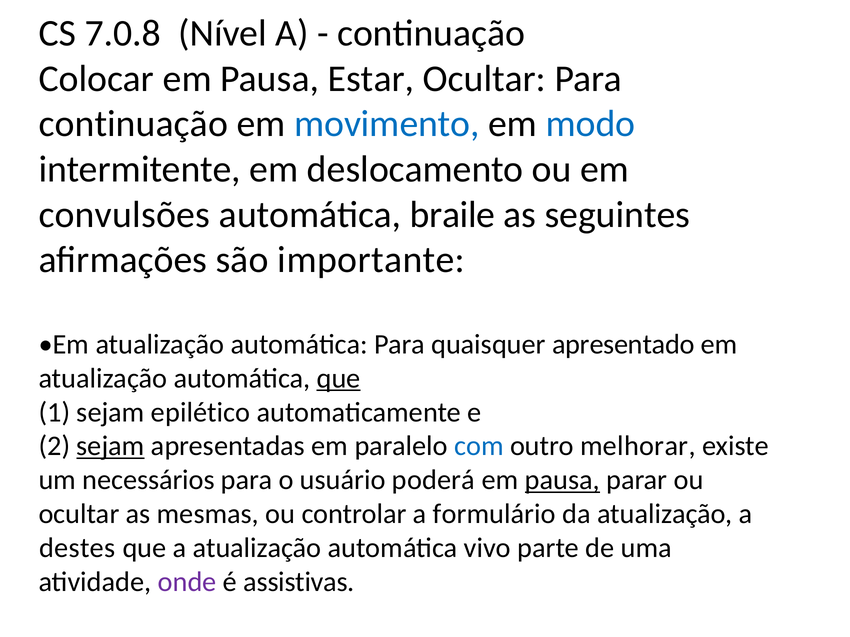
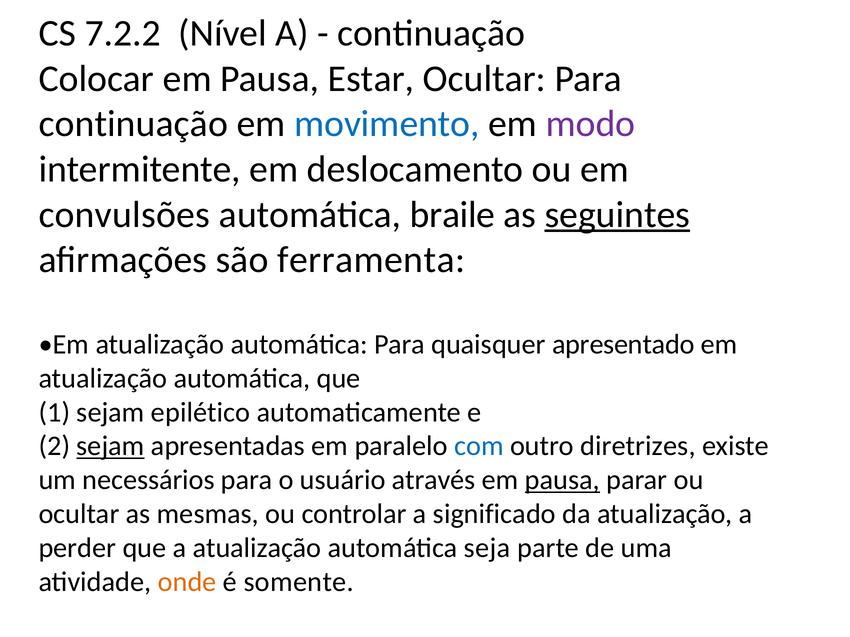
7.0.8: 7.0.8 -> 7.2.2
modo colour: blue -> purple
seguintes underline: none -> present
importante: importante -> ferramenta
que at (339, 379) underline: present -> none
melhorar: melhorar -> diretrizes
poderá: poderá -> através
formulário: formulário -> significado
destes: destes -> perder
vivo: vivo -> seja
onde colour: purple -> orange
assistivas: assistivas -> somente
